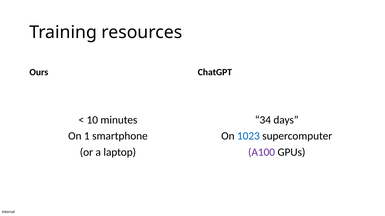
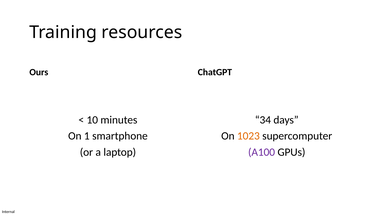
1023 colour: blue -> orange
